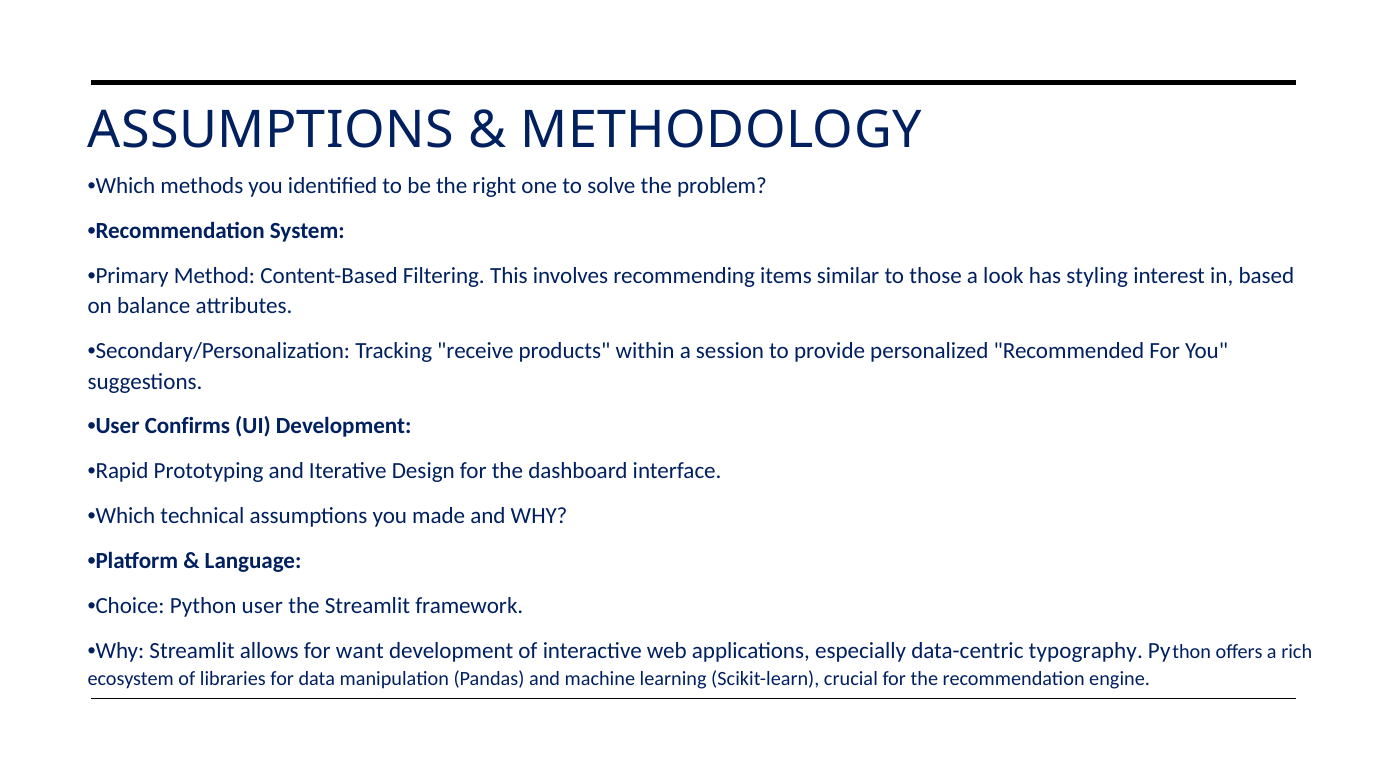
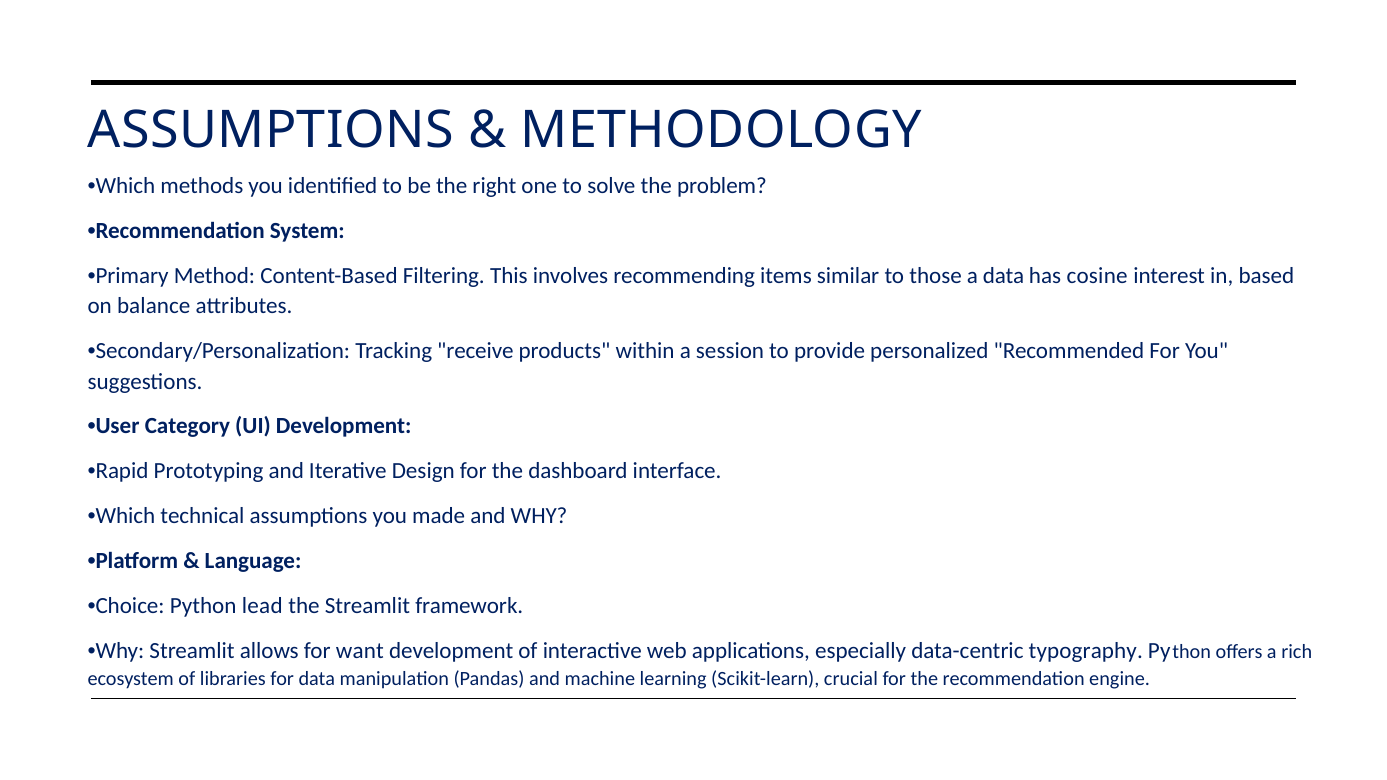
a look: look -> data
styling: styling -> cosine
Confirms: Confirms -> Category
Python user: user -> lead
